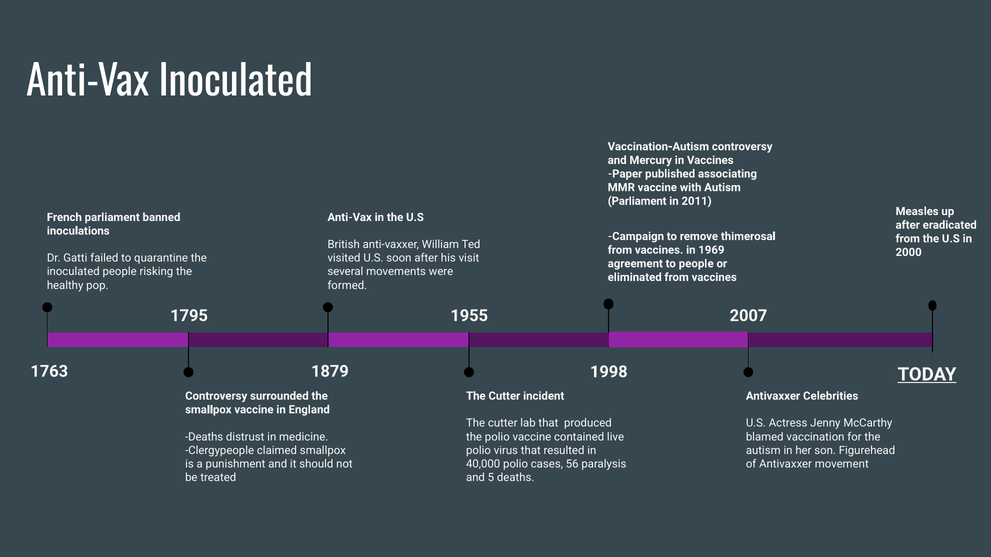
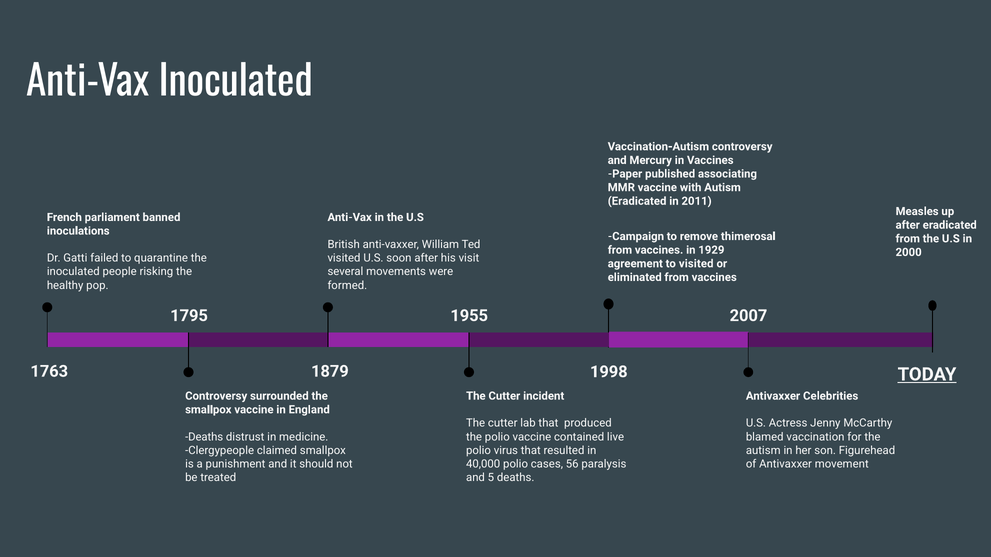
Parliament at (637, 201): Parliament -> Eradicated
1969: 1969 -> 1929
to people: people -> visited
